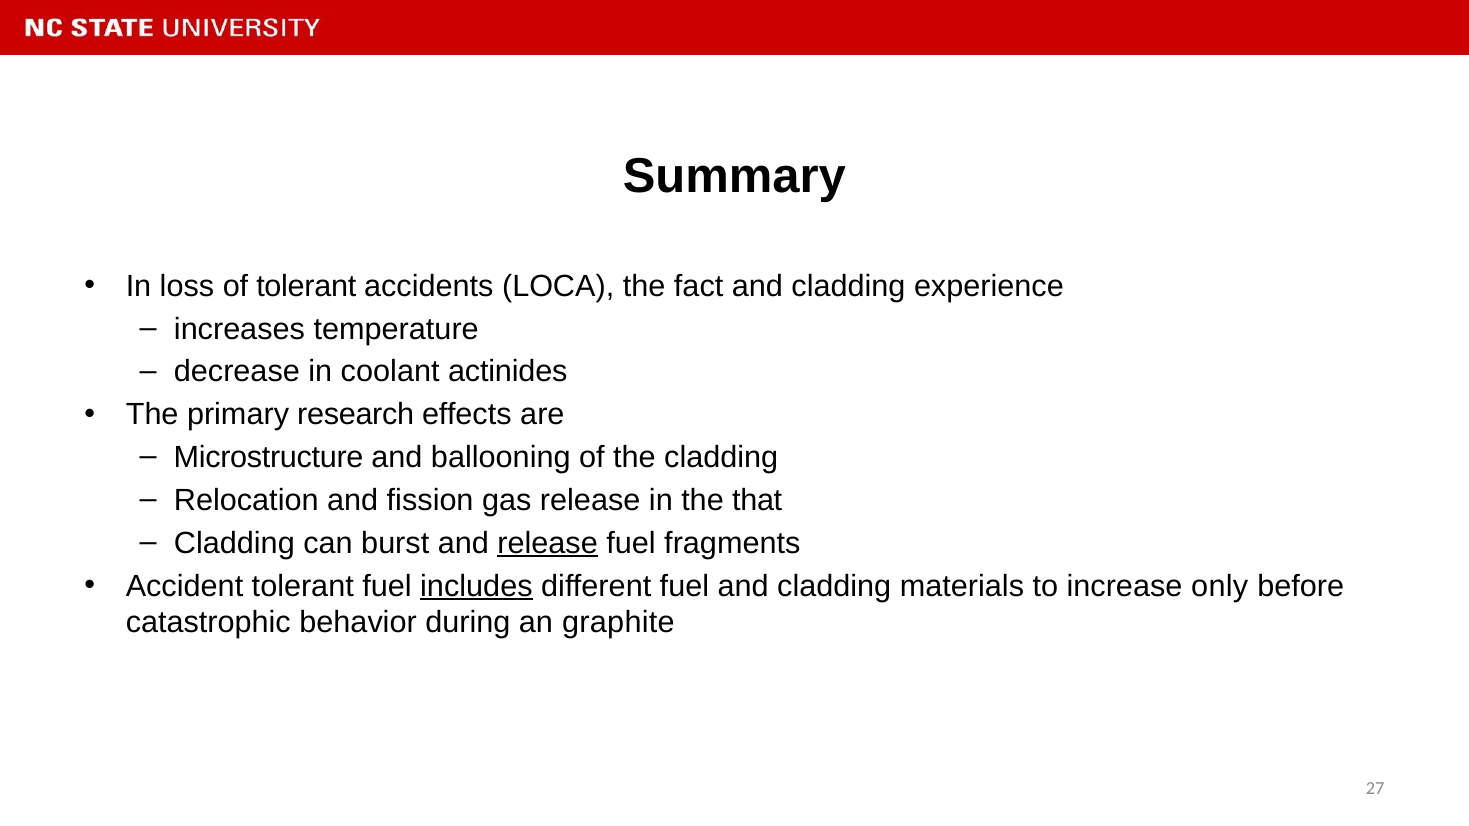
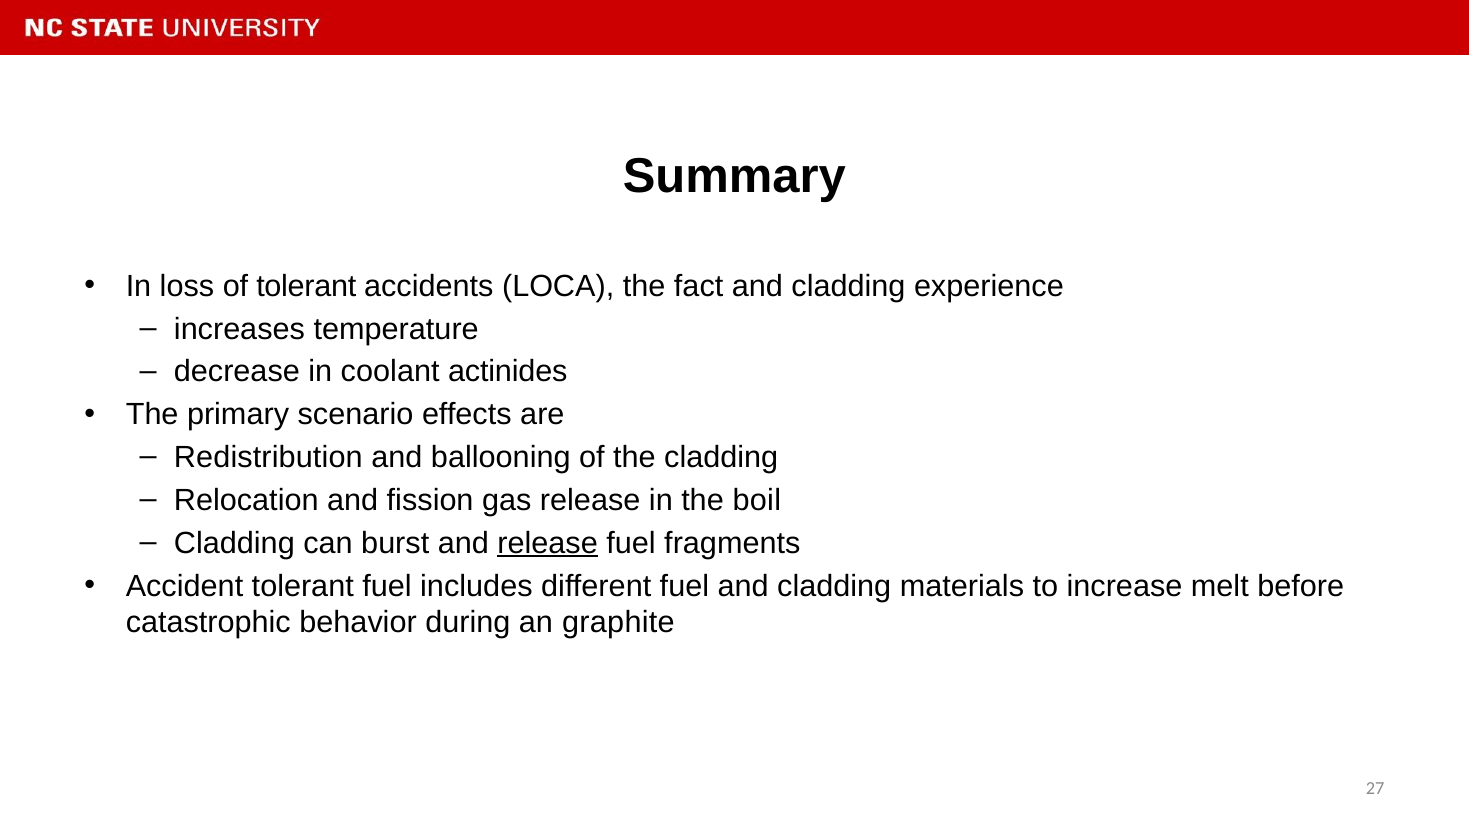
research: research -> scenario
Microstructure: Microstructure -> Redistribution
that: that -> boil
includes underline: present -> none
only: only -> melt
